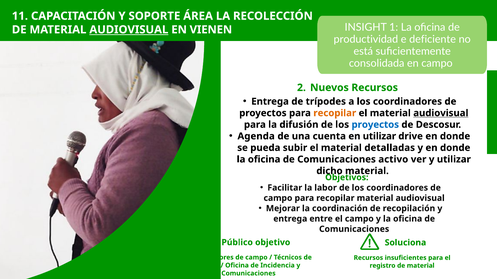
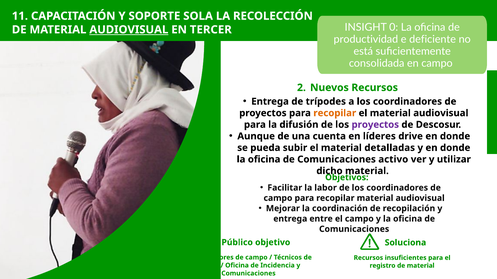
ÁREA: ÁREA -> SOLA
VIENEN: VIENEN -> TERCER
1: 1 -> 0
audiovisual at (441, 113) underline: present -> none
proyectos at (375, 125) colour: blue -> purple
Agenda: Agenda -> Aunque
en utilizar: utilizar -> líderes
